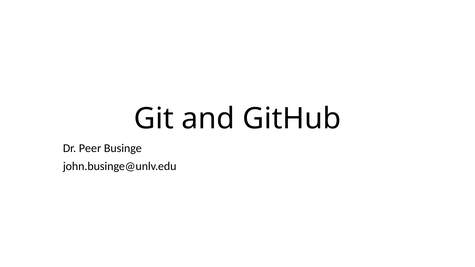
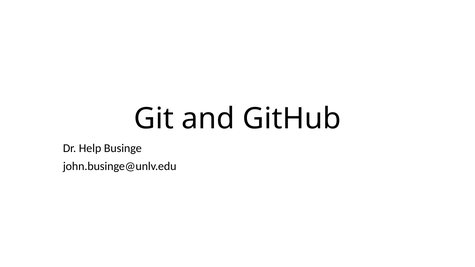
Peer: Peer -> Help
